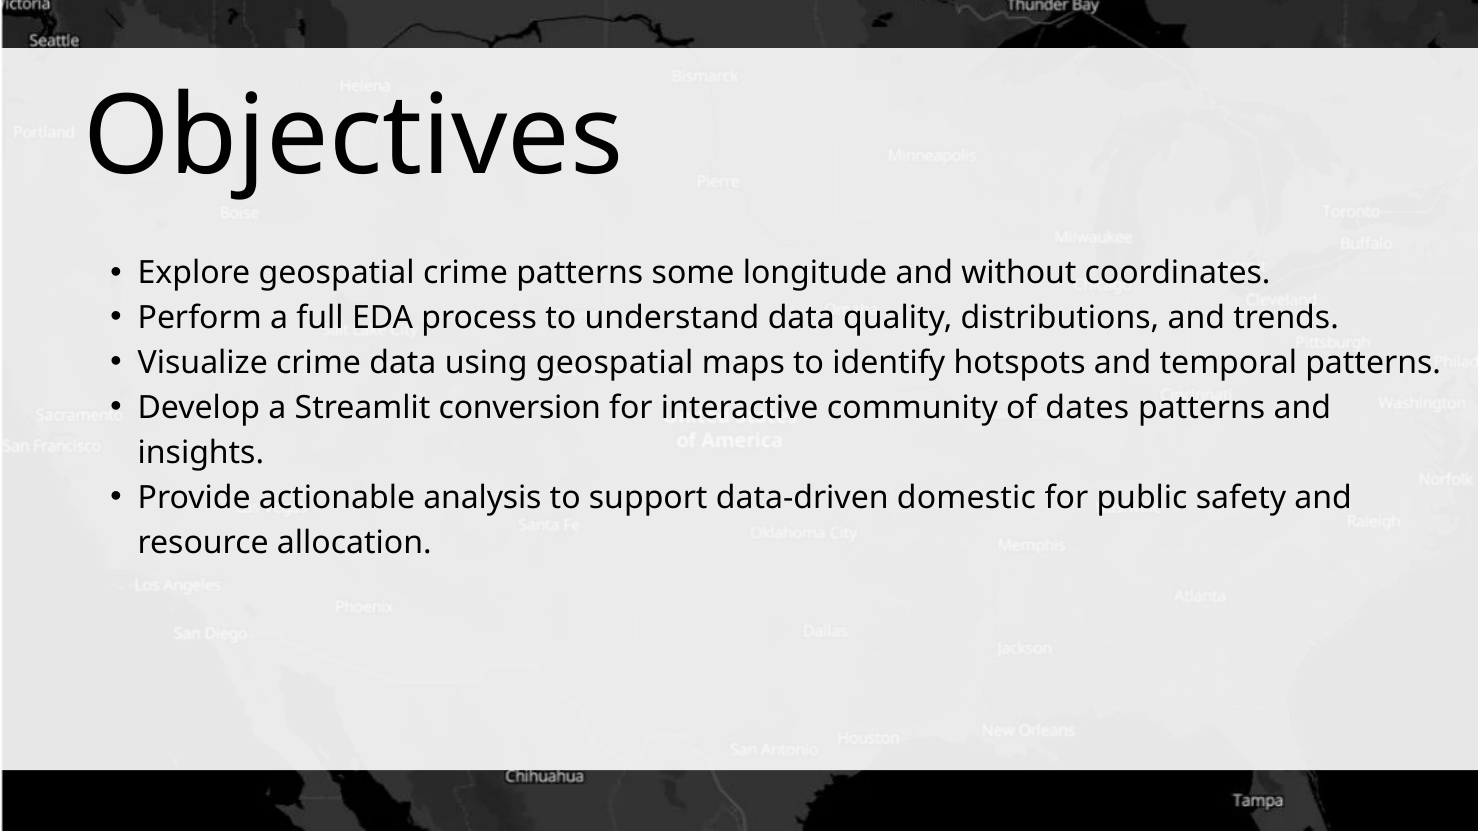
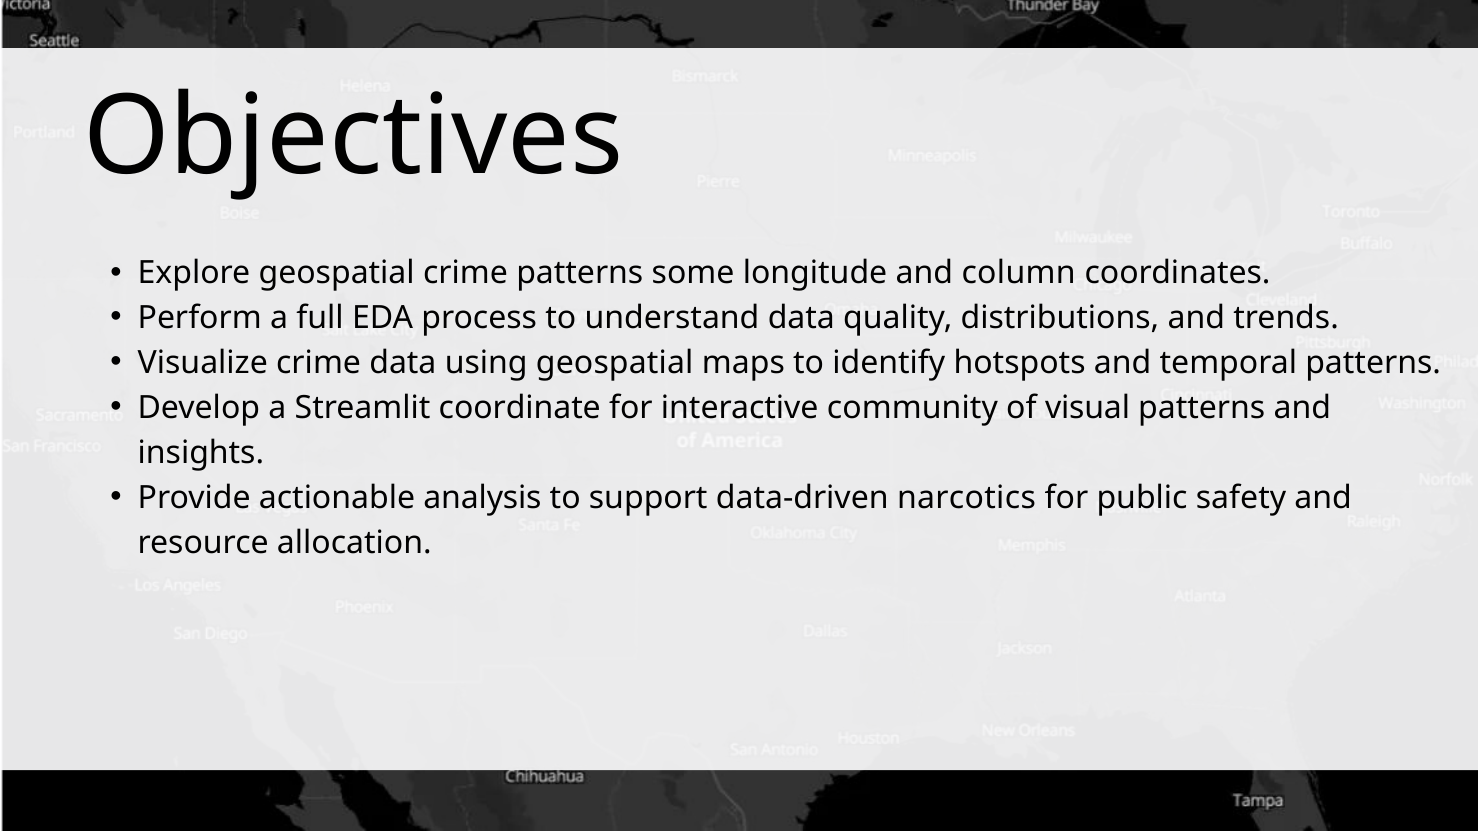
without: without -> column
conversion: conversion -> coordinate
dates: dates -> visual
domestic: domestic -> narcotics
